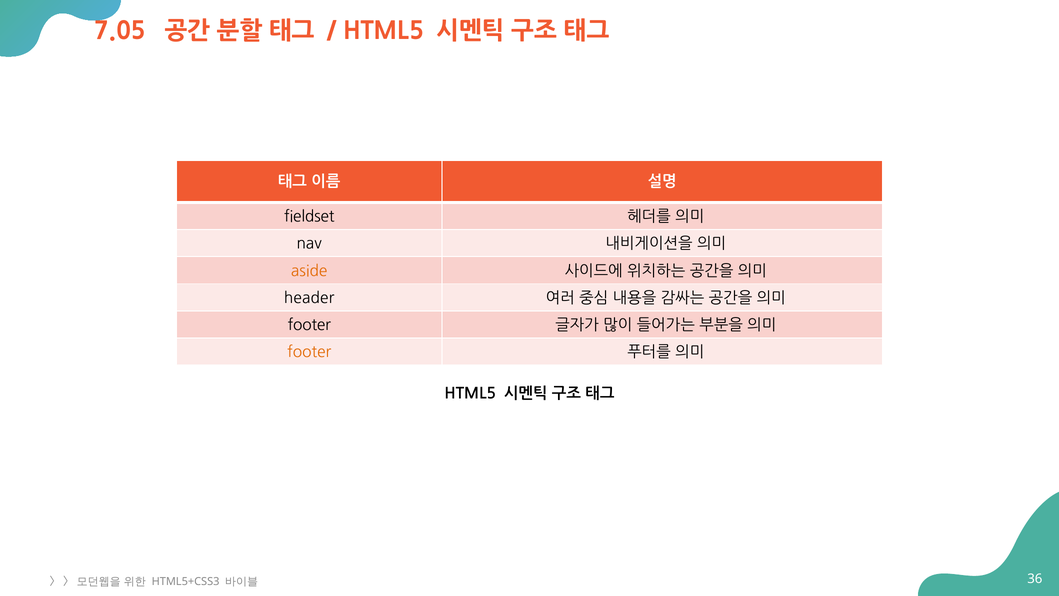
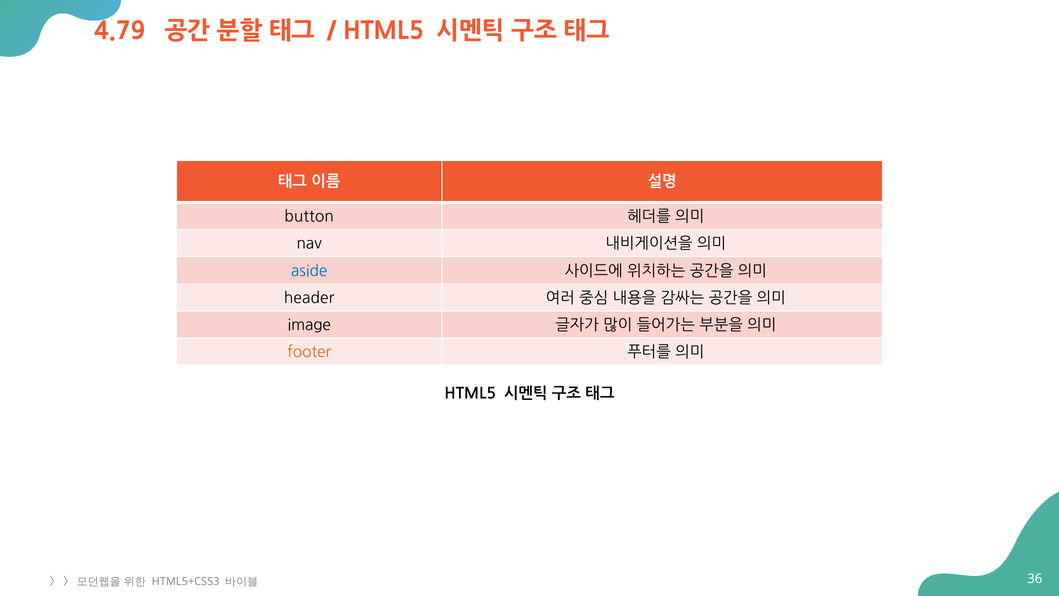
7.05: 7.05 -> 4.79
fieldset: fieldset -> button
aside colour: orange -> blue
footer at (309, 325): footer -> image
